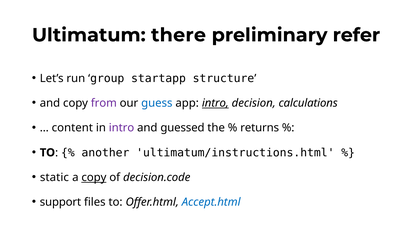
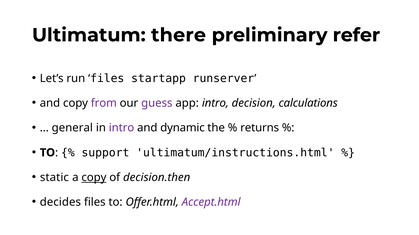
group at (107, 79): group -> files
structure: structure -> runserver
guess colour: blue -> purple
intro at (215, 103) underline: present -> none
content: content -> general
guessed: guessed -> dynamic
another: another -> support
decision.code: decision.code -> decision.then
support: support -> decides
Accept.html colour: blue -> purple
